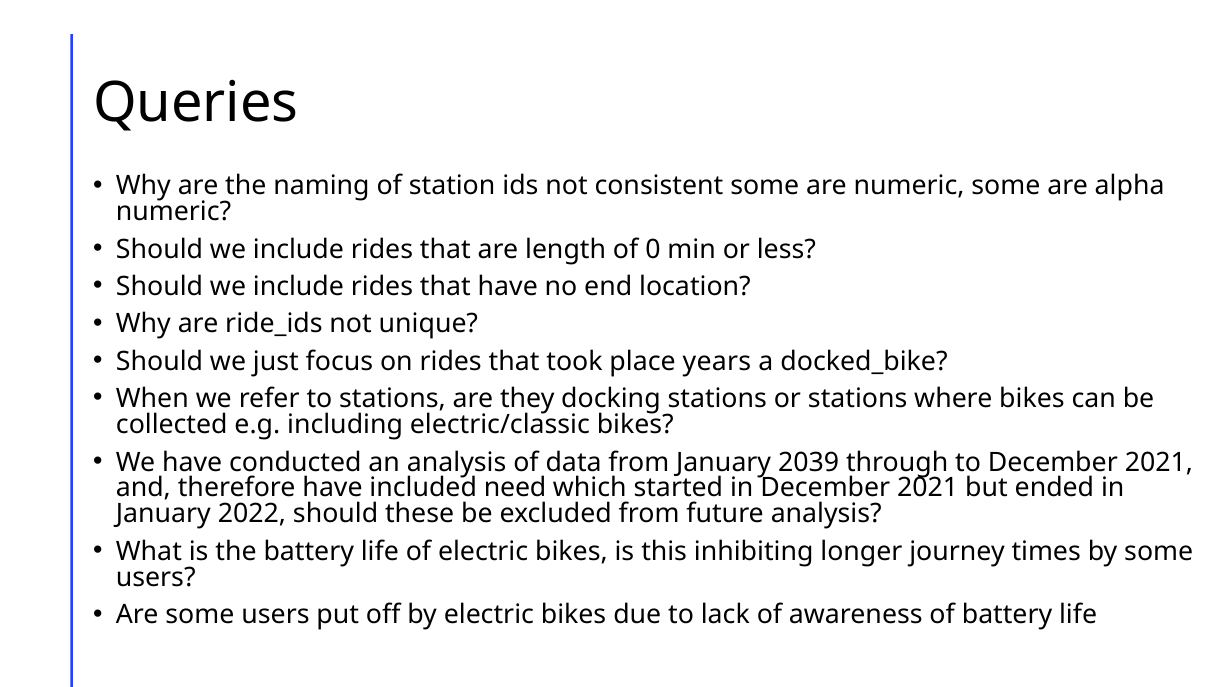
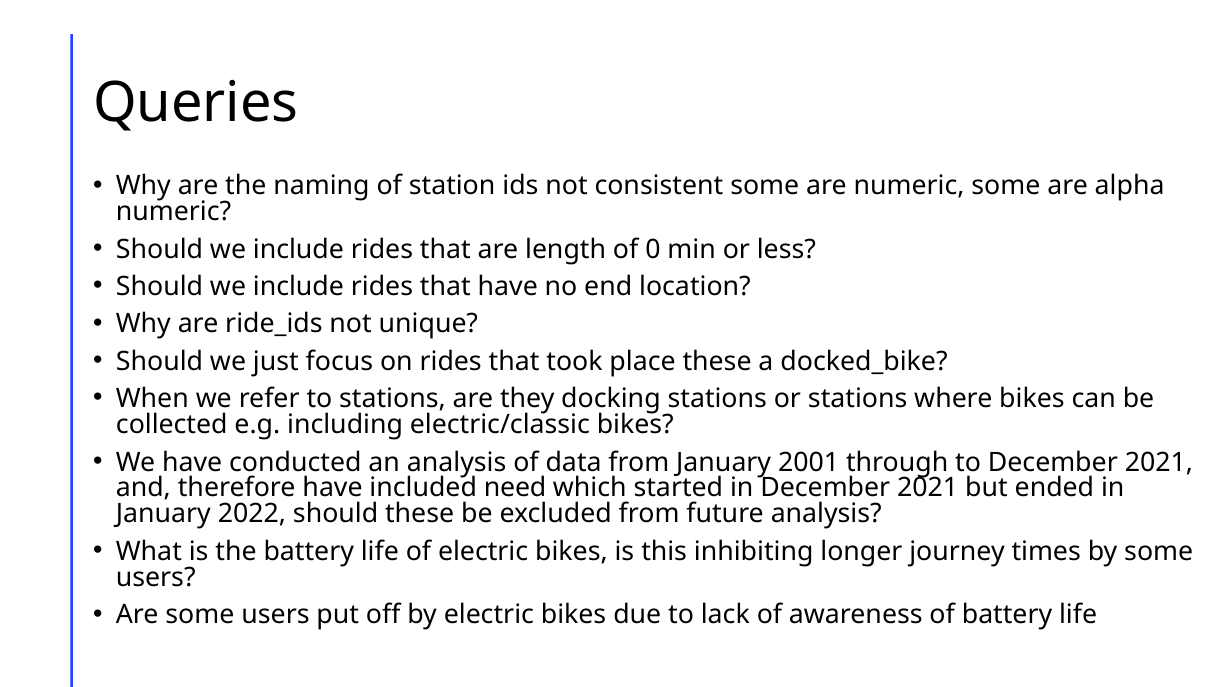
place years: years -> these
2039: 2039 -> 2001
